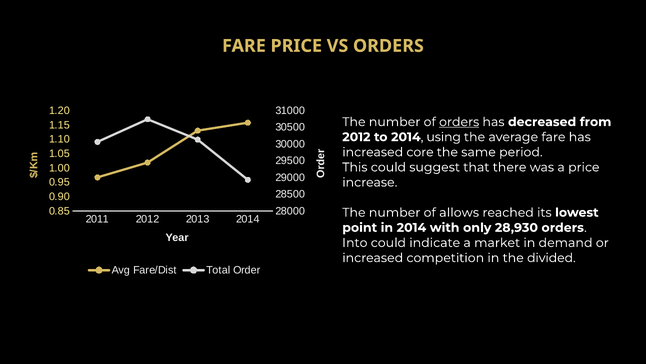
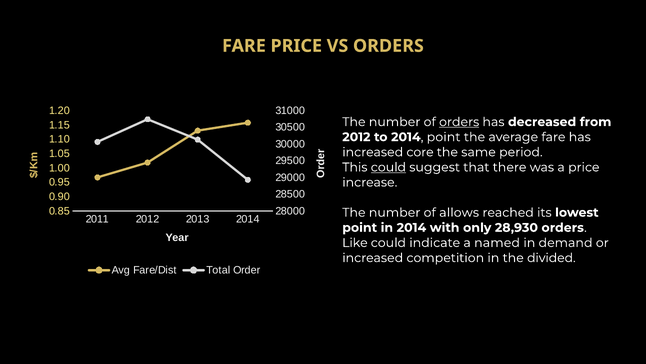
2014 using: using -> point
could at (388, 167) underline: none -> present
Into: Into -> Like
market: market -> named
